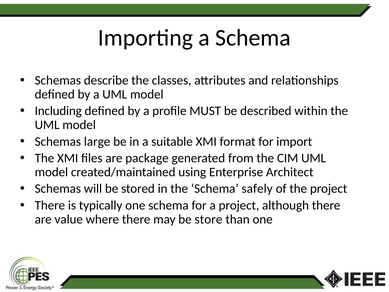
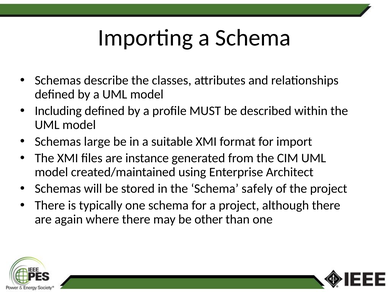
package: package -> instance
value: value -> again
store: store -> other
